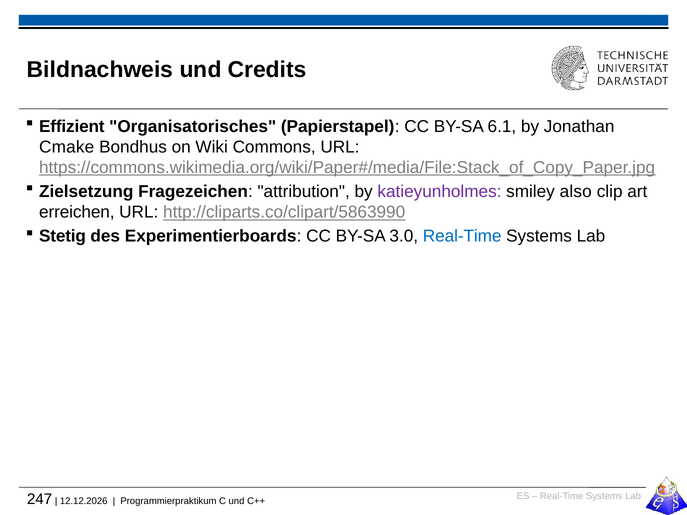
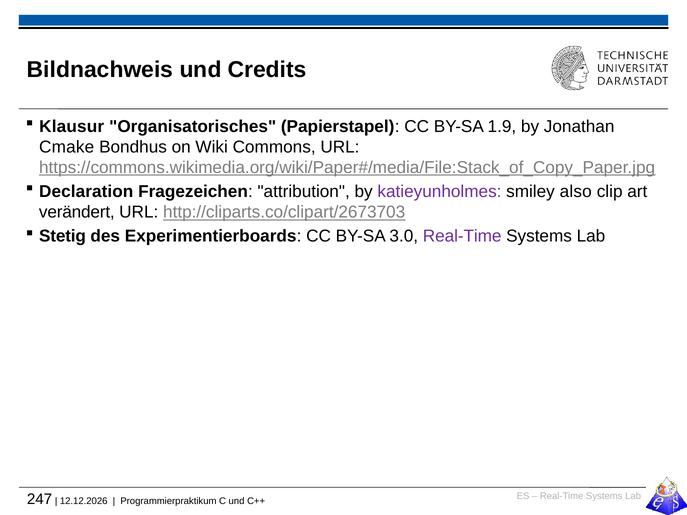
Effizient: Effizient -> Klausur
6.1: 6.1 -> 1.9
Zielsetzung: Zielsetzung -> Declaration
erreichen: erreichen -> verändert
http://cliparts.co/clipart/5863990: http://cliparts.co/clipart/5863990 -> http://cliparts.co/clipart/2673703
Real-Time at (462, 236) colour: blue -> purple
